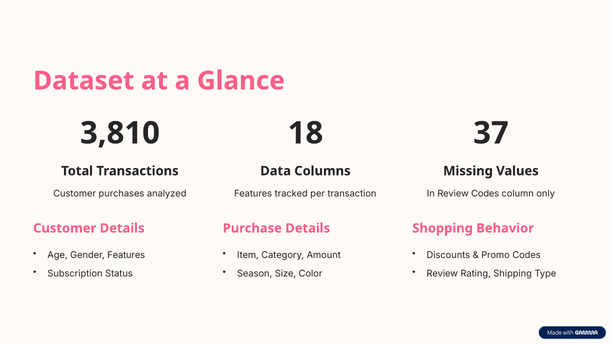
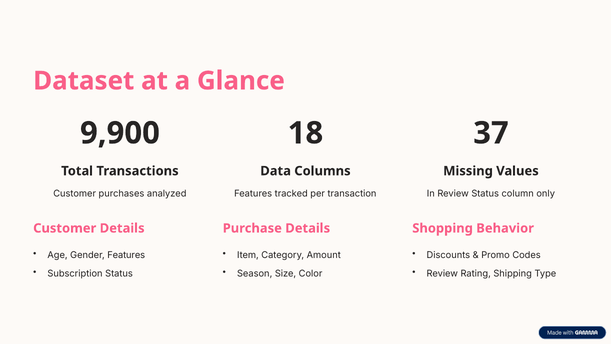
3,810: 3,810 -> 9,900
Review Codes: Codes -> Status
